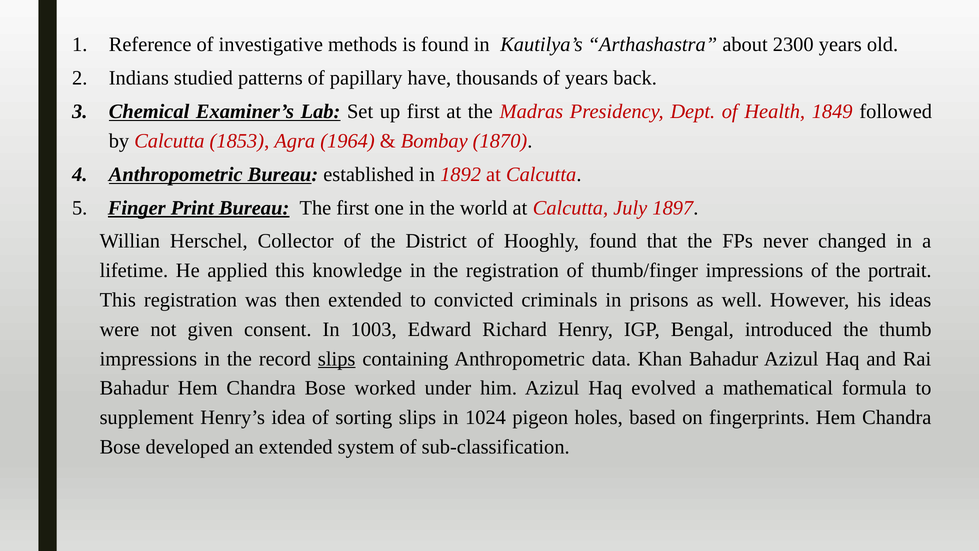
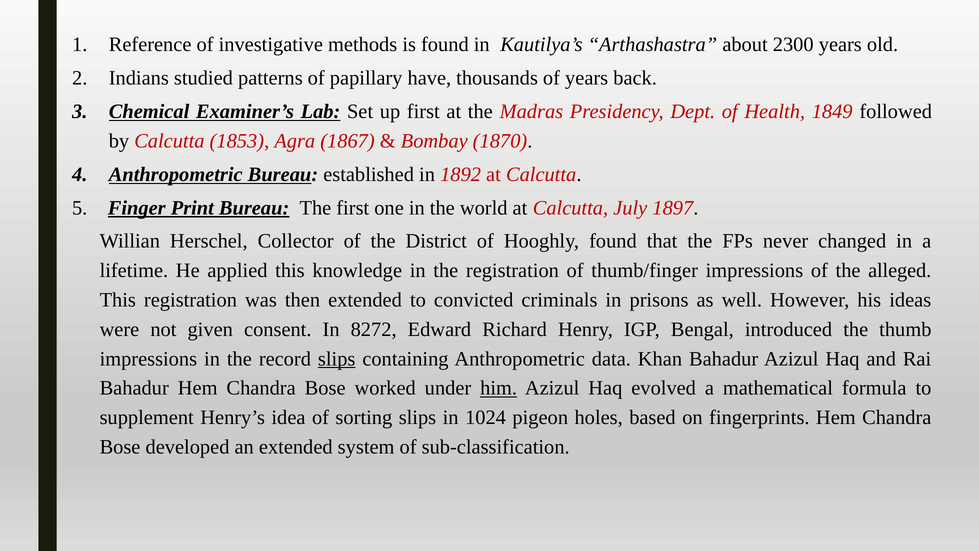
1964: 1964 -> 1867
portrait: portrait -> alleged
1003: 1003 -> 8272
him underline: none -> present
